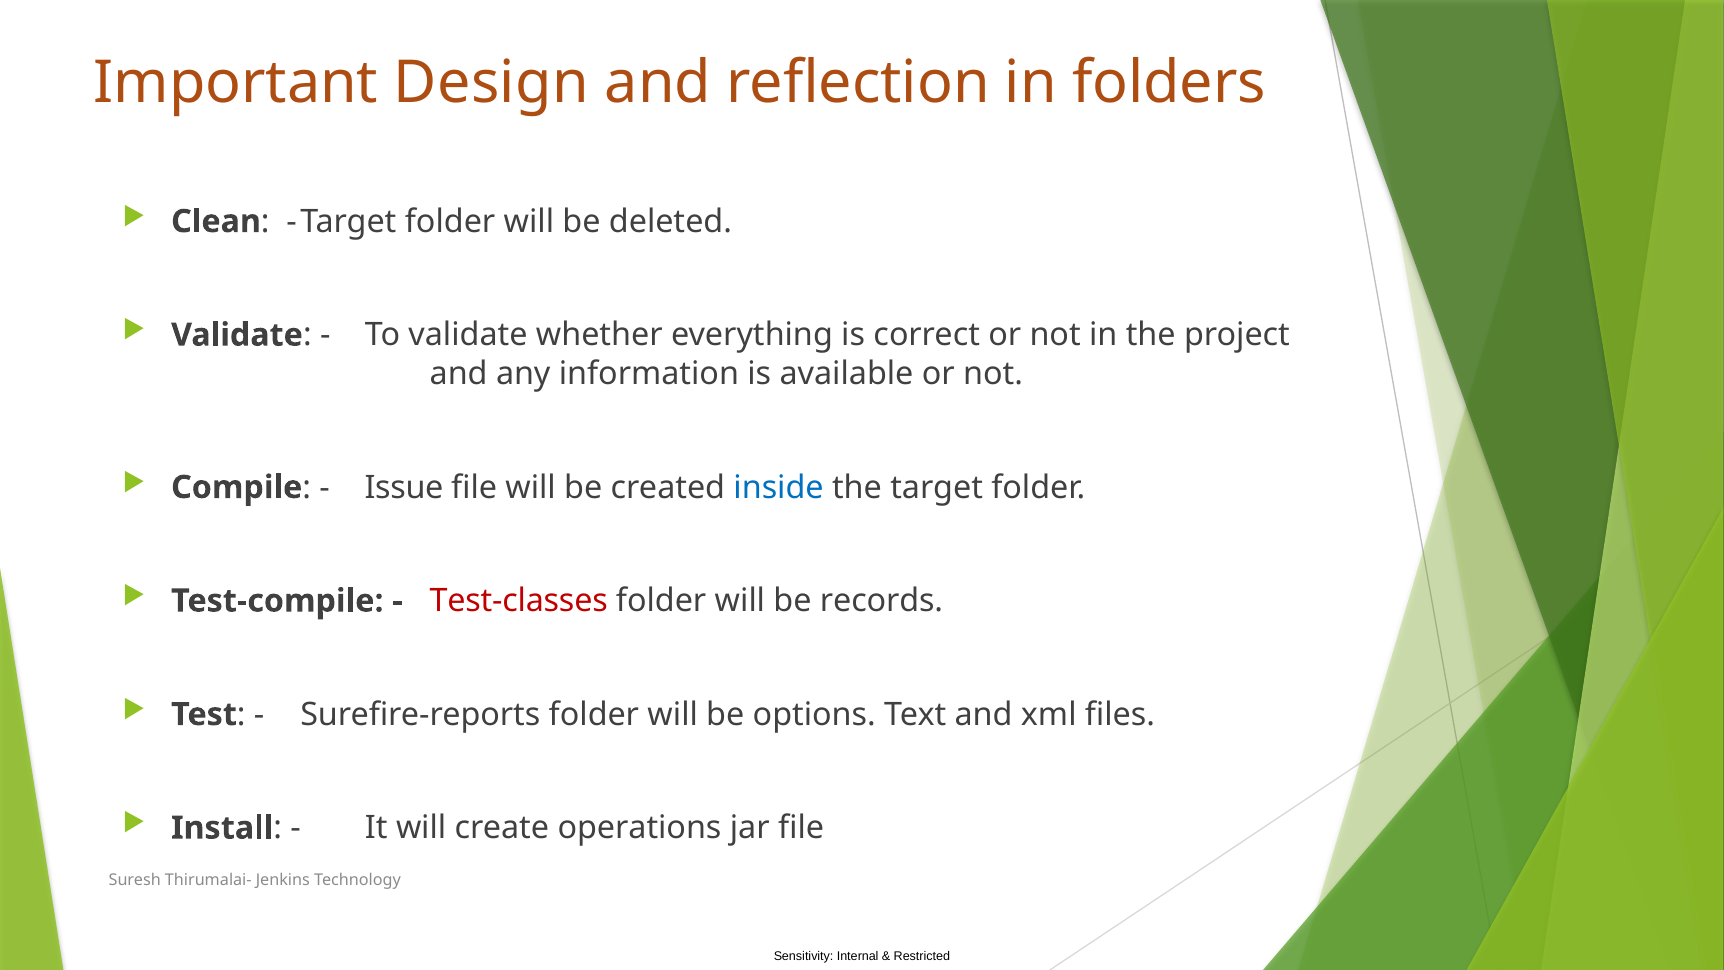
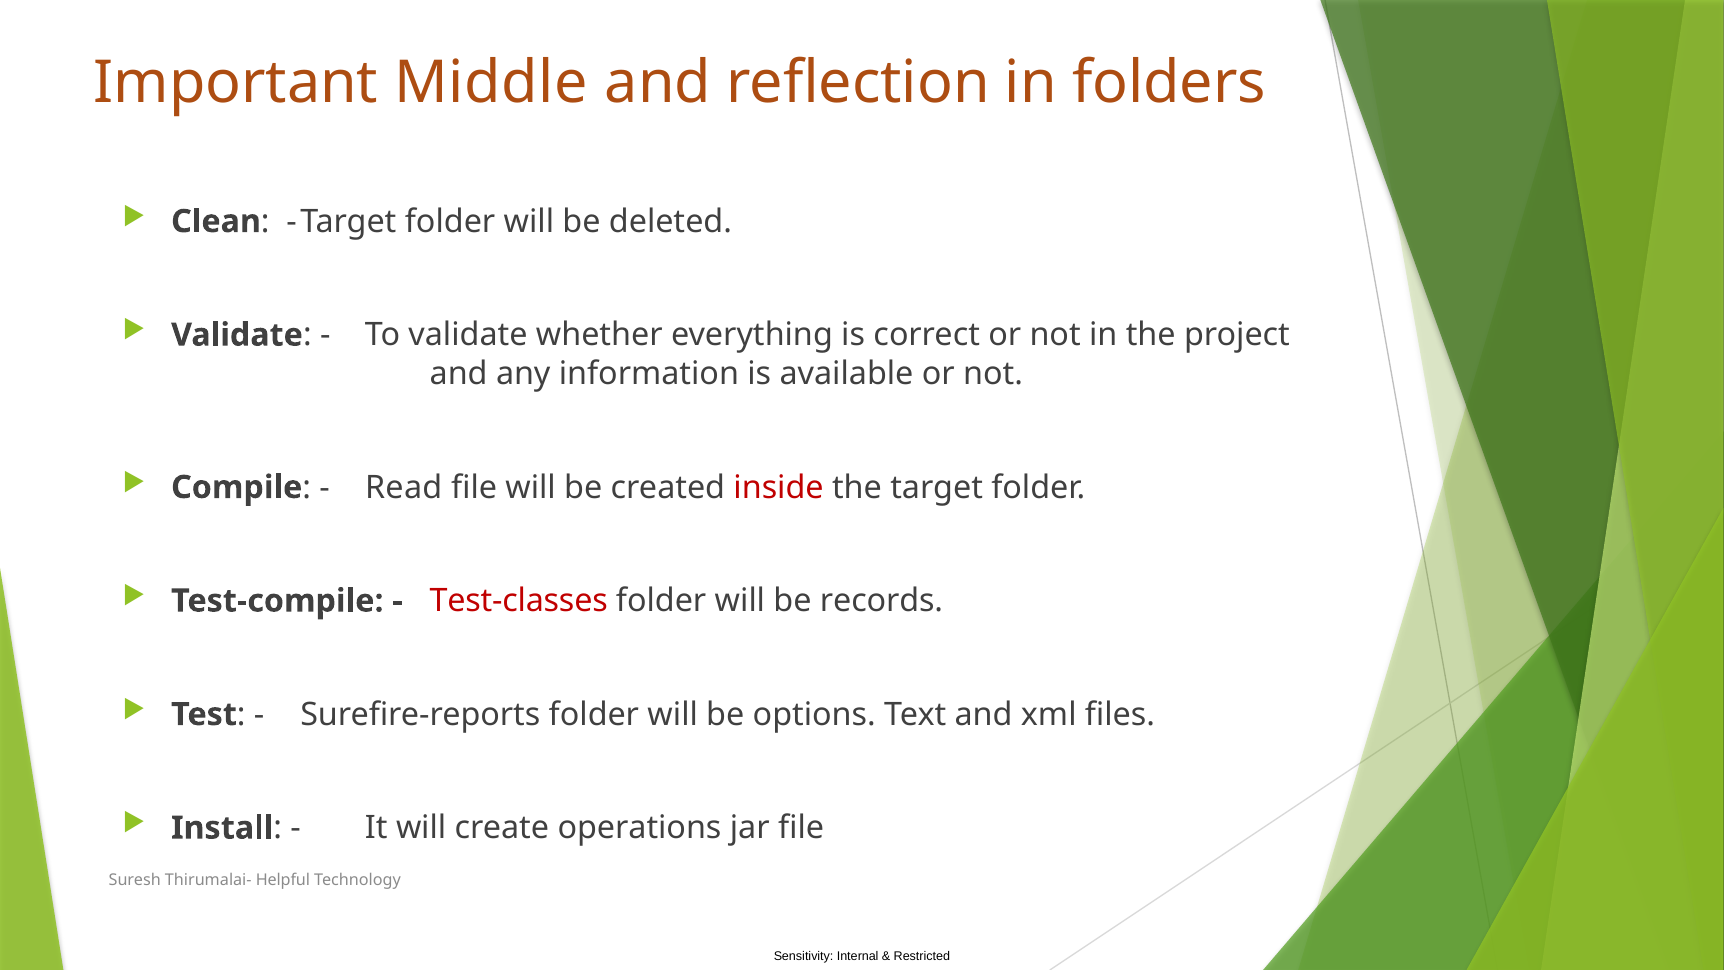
Design: Design -> Middle
Issue: Issue -> Read
inside colour: blue -> red
Jenkins: Jenkins -> Helpful
